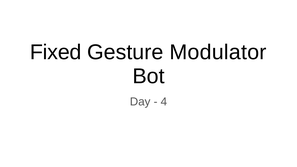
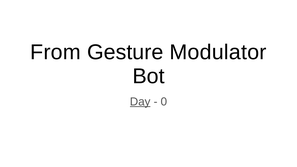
Fixed: Fixed -> From
Day underline: none -> present
4: 4 -> 0
